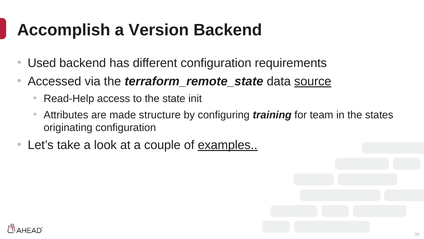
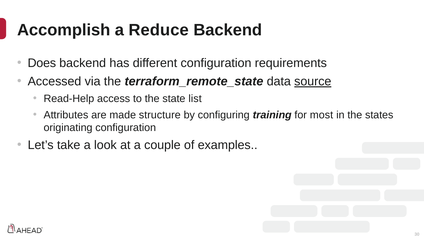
Version: Version -> Reduce
Used: Used -> Does
init: init -> list
team: team -> most
examples underline: present -> none
